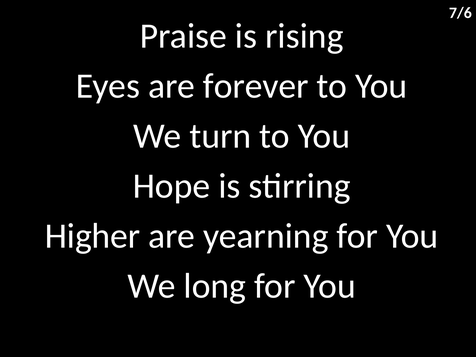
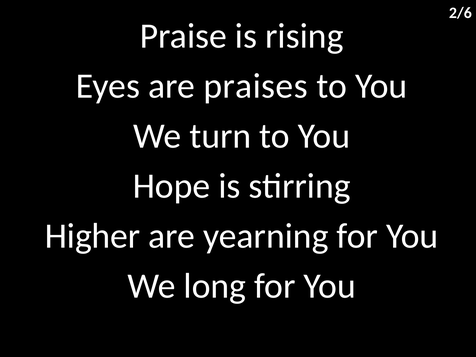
7/6: 7/6 -> 2/6
forever: forever -> praises
